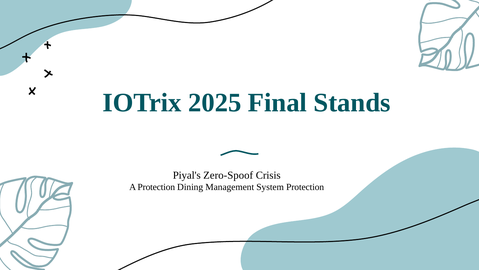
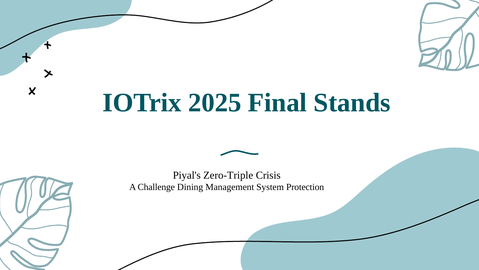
Zero-Spoof: Zero-Spoof -> Zero-Triple
A Protection: Protection -> Challenge
